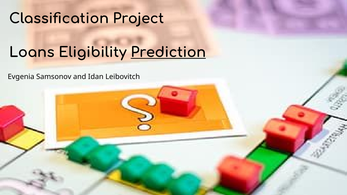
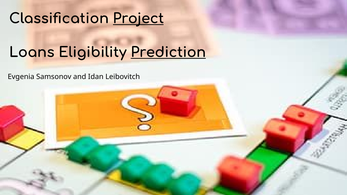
Project underline: none -> present
